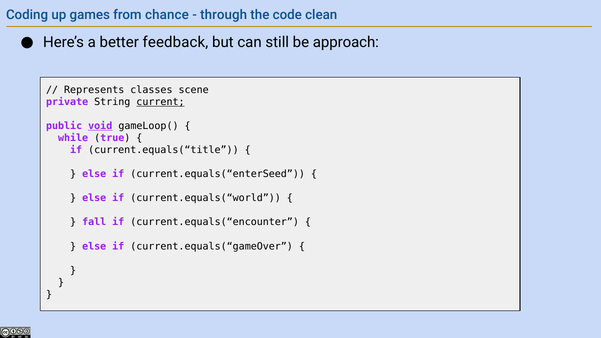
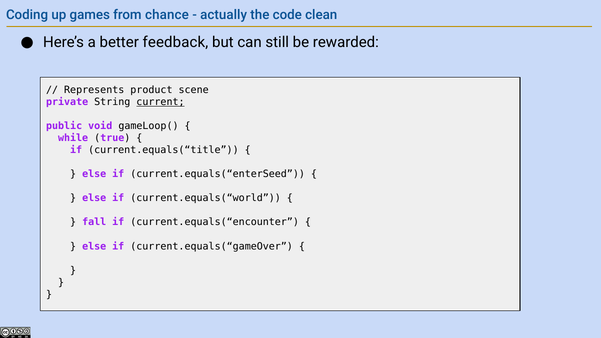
through: through -> actually
approach: approach -> rewarded
classes: classes -> product
void underline: present -> none
